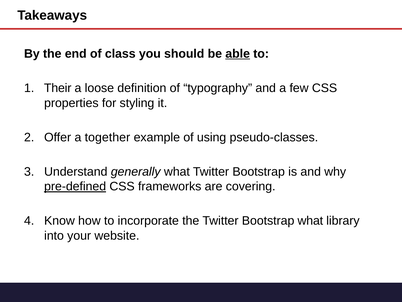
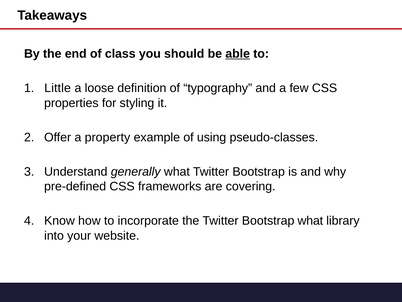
Their: Their -> Little
together: together -> property
pre-defined underline: present -> none
